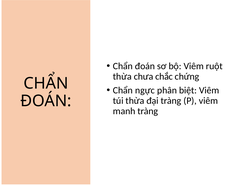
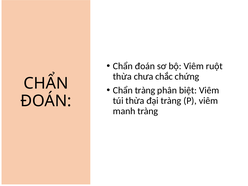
Chẩn ngực: ngực -> tràng
